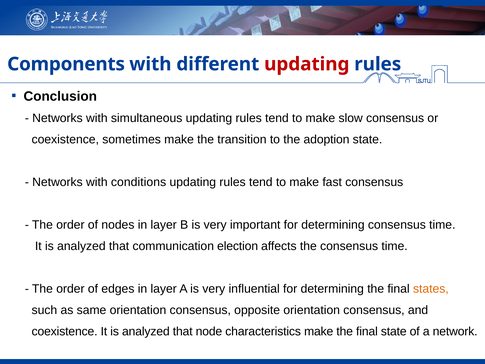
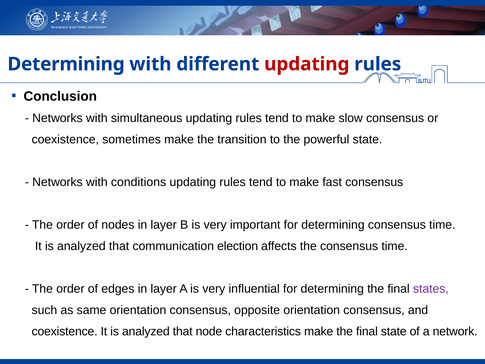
Components at (66, 64): Components -> Determining
adoption: adoption -> powerful
states colour: orange -> purple
